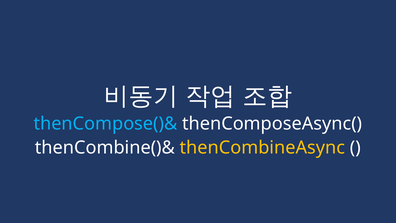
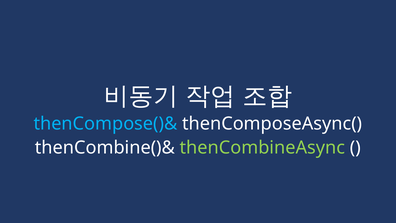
thenCombineAsync colour: yellow -> light green
